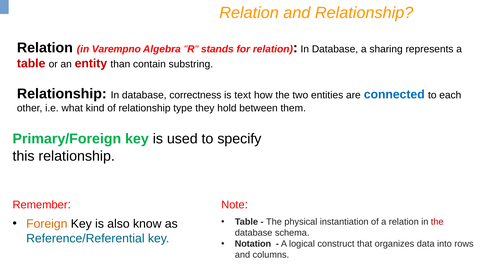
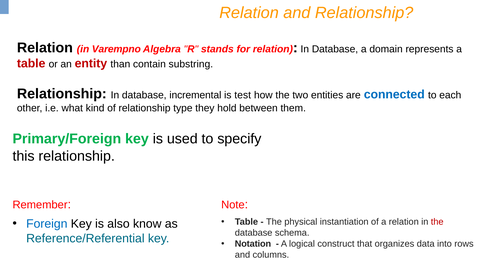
sharing: sharing -> domain
correctness: correctness -> incremental
text: text -> test
Foreign colour: orange -> blue
